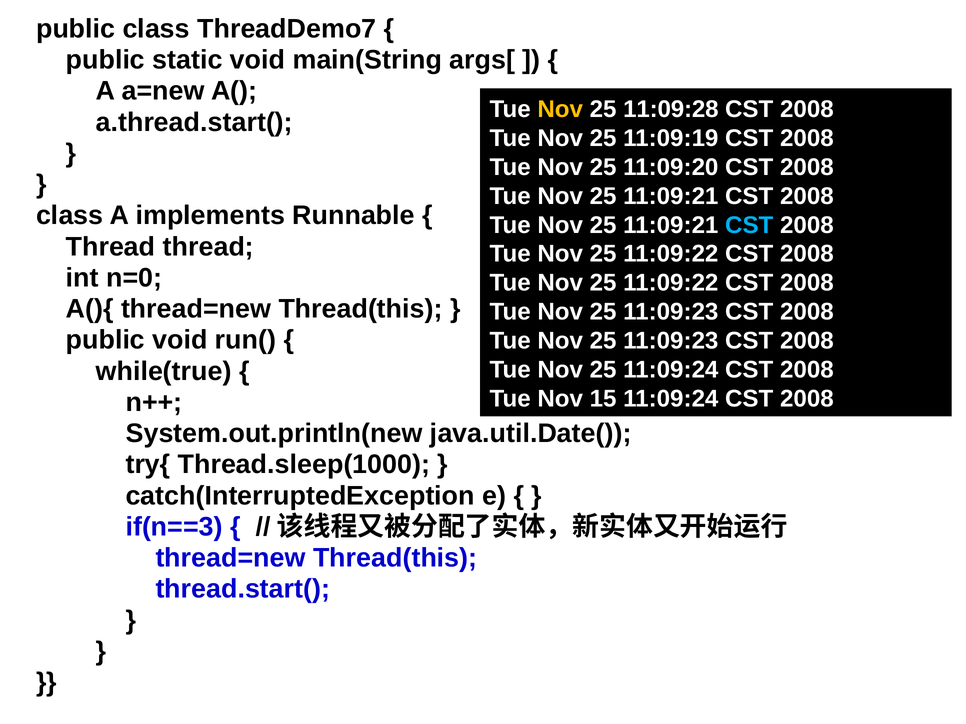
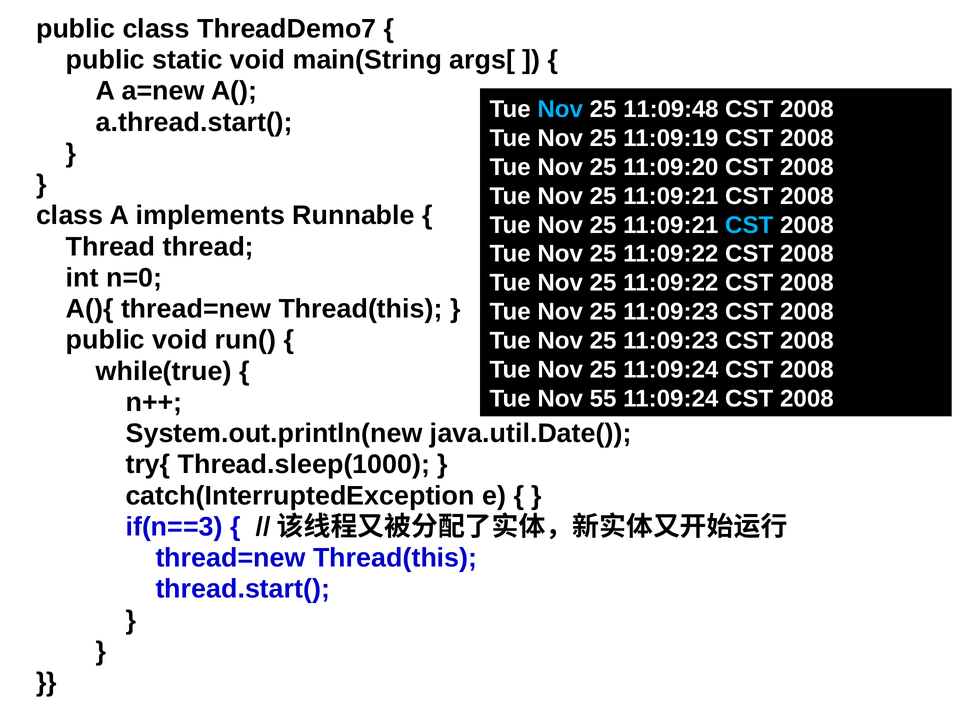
Nov at (560, 109) colour: yellow -> light blue
11:09:28: 11:09:28 -> 11:09:48
15: 15 -> 55
